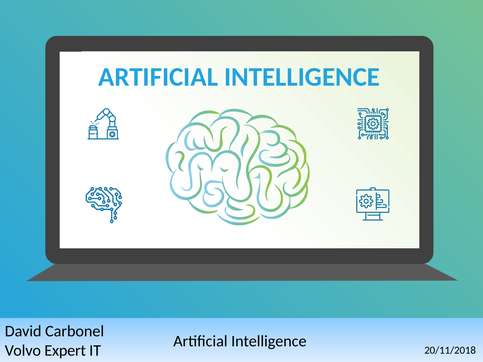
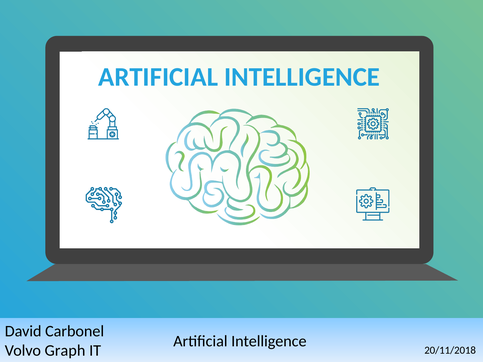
Expert: Expert -> Graph
